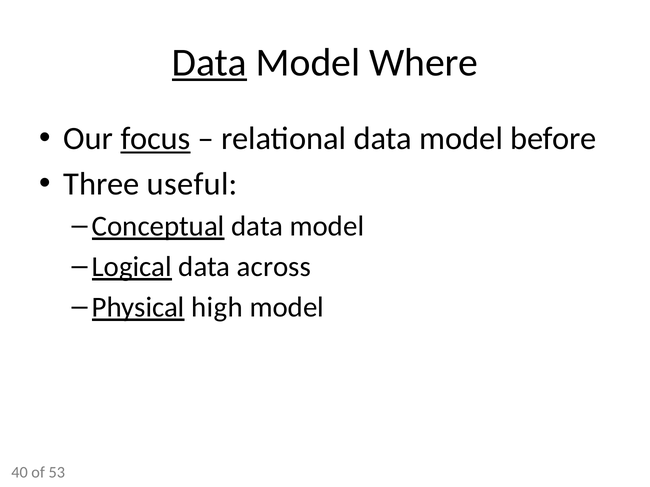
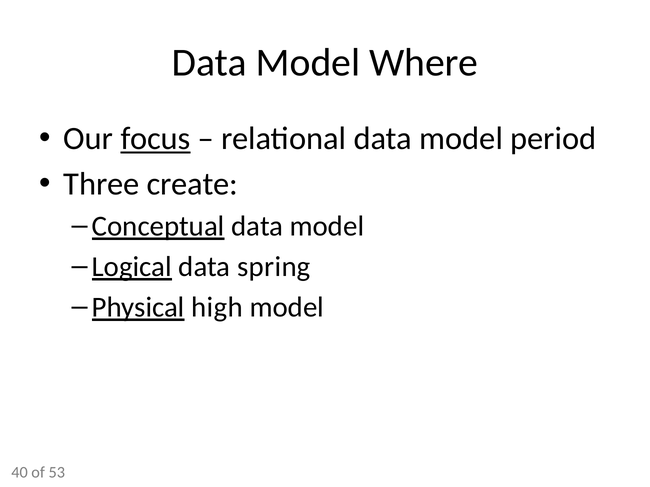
Data at (209, 63) underline: present -> none
before: before -> period
useful: useful -> create
across: across -> spring
